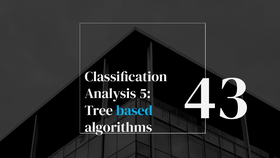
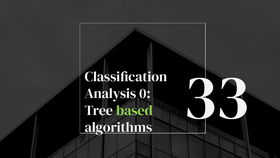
5: 5 -> 0
based colour: light blue -> light green
43: 43 -> 33
